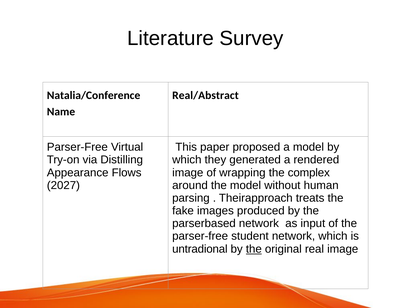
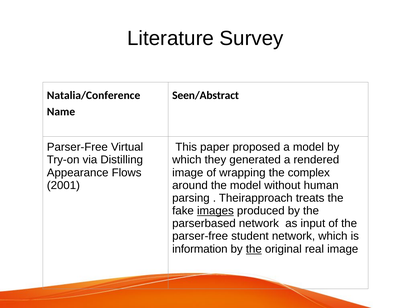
Real/Abstract: Real/Abstract -> Seen/Abstract
2027: 2027 -> 2001
images underline: none -> present
untradional: untradional -> information
